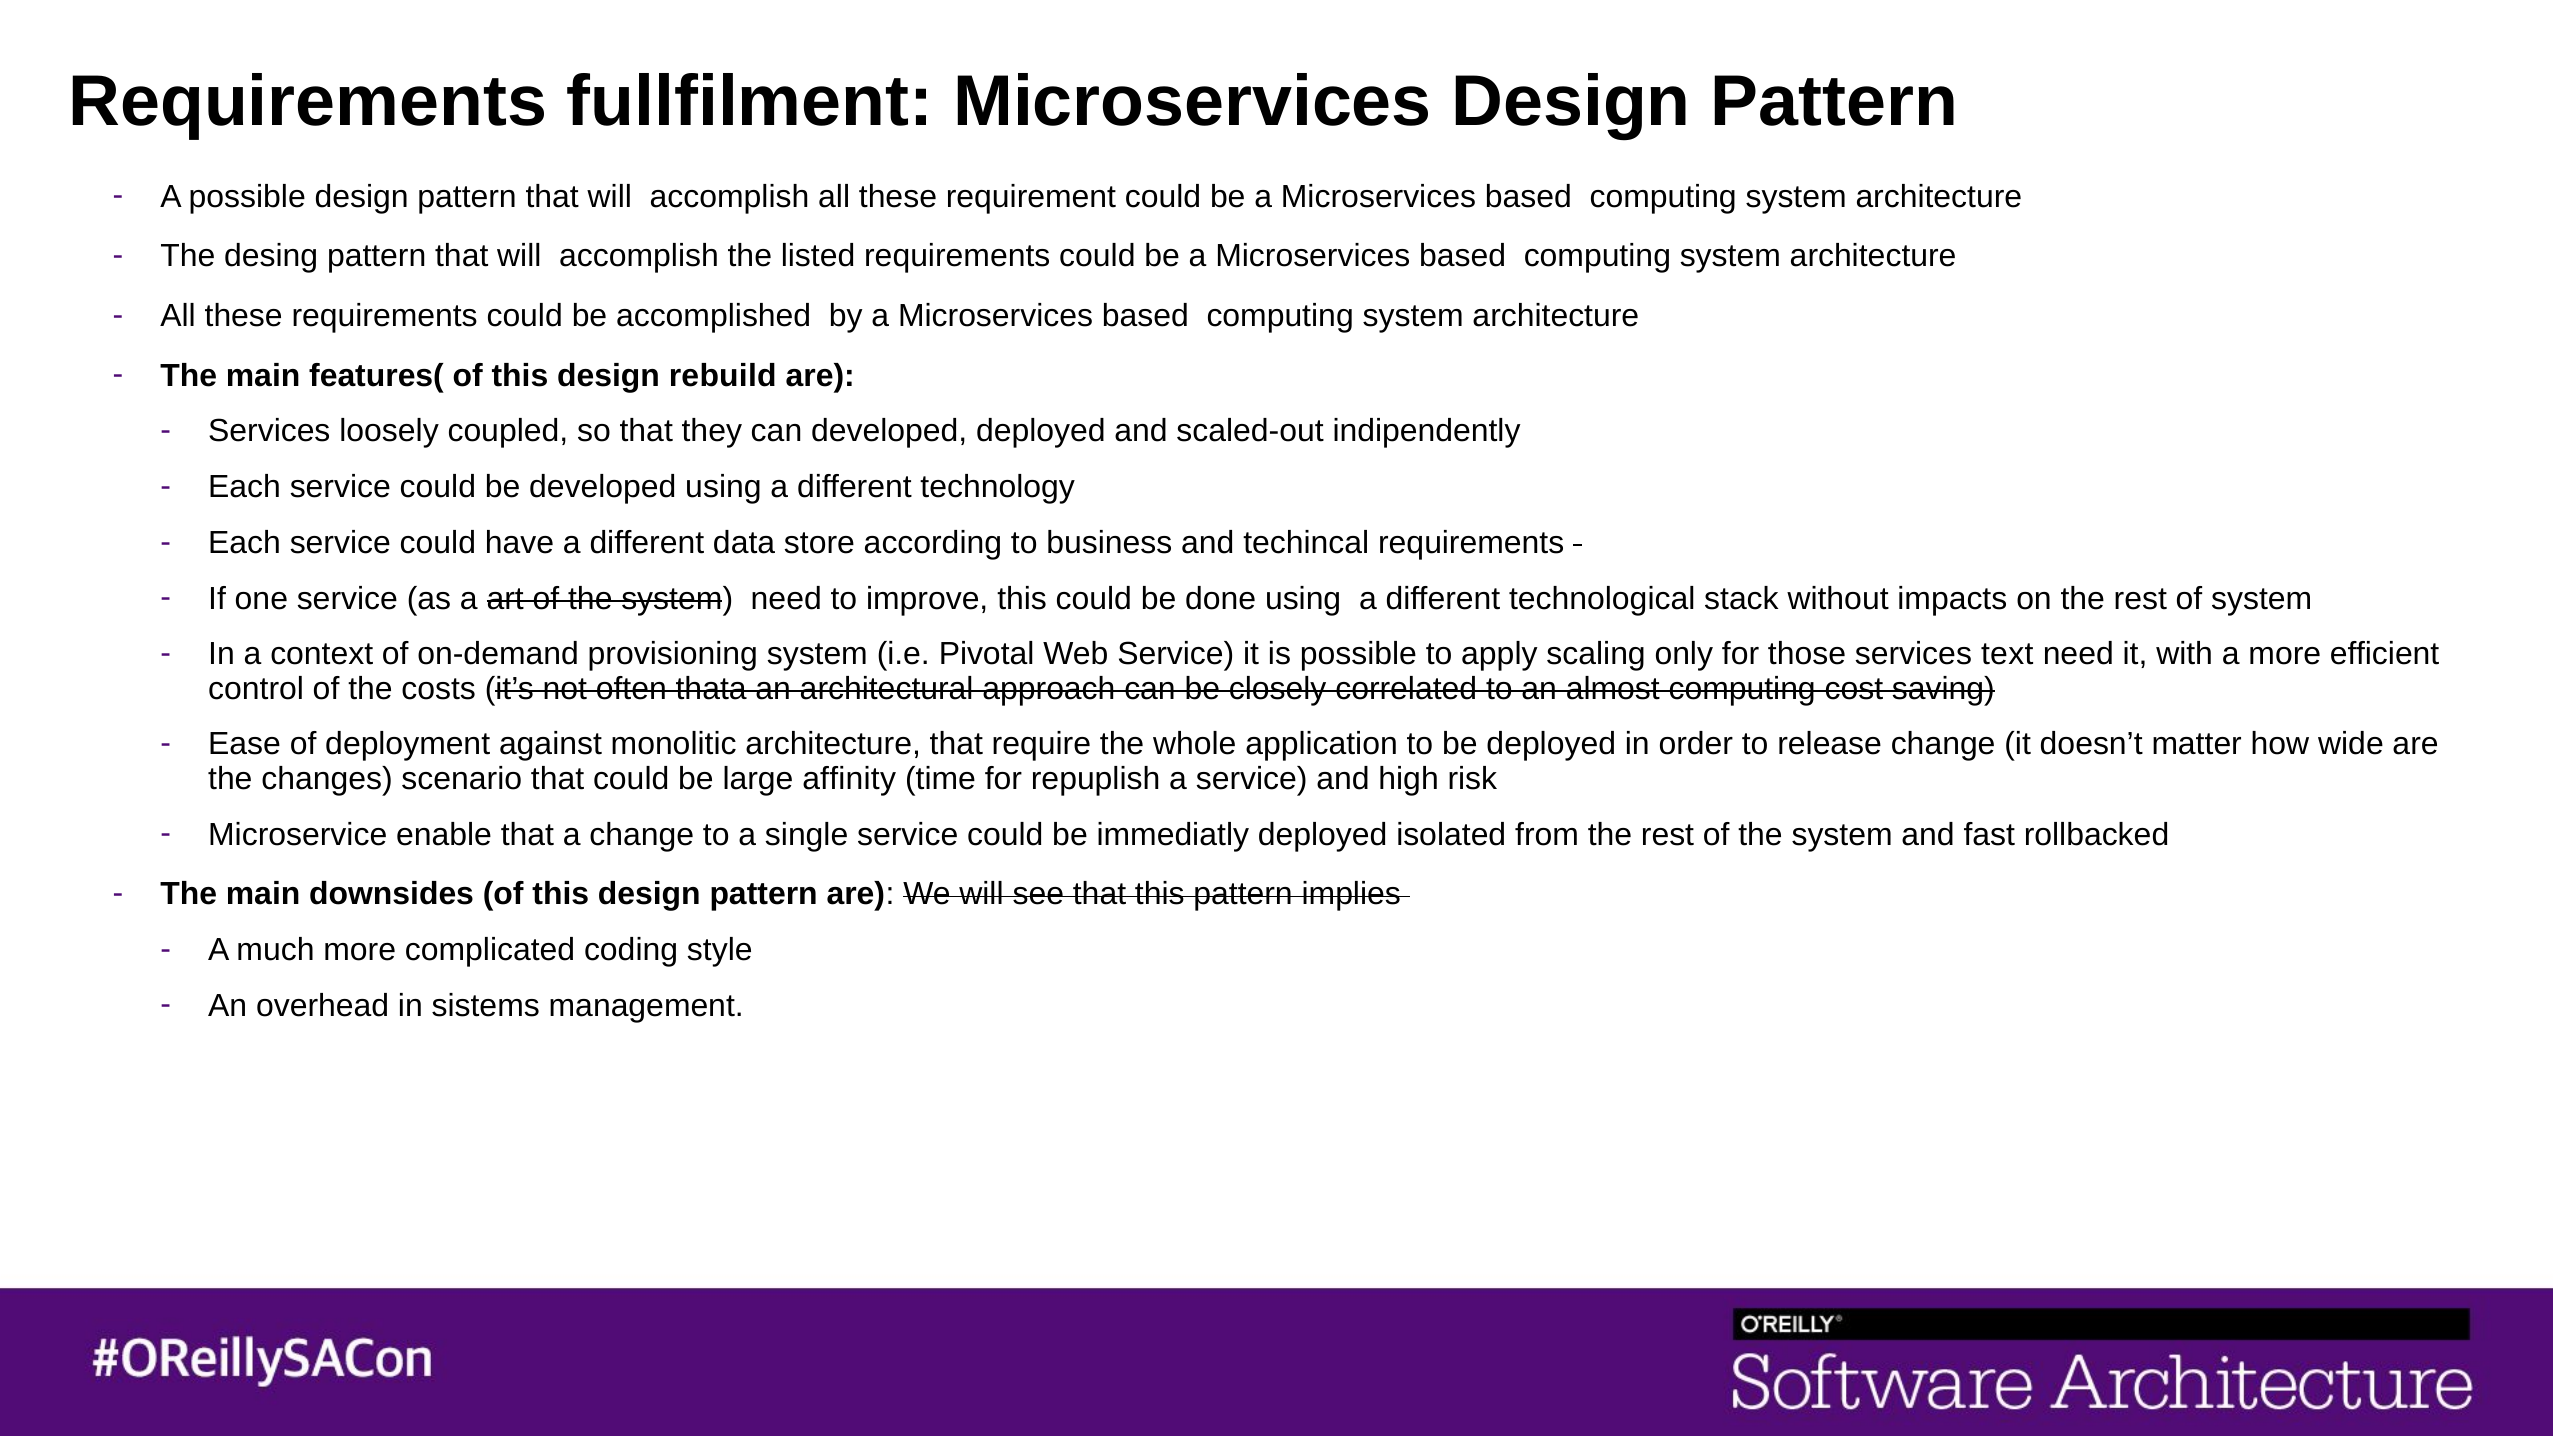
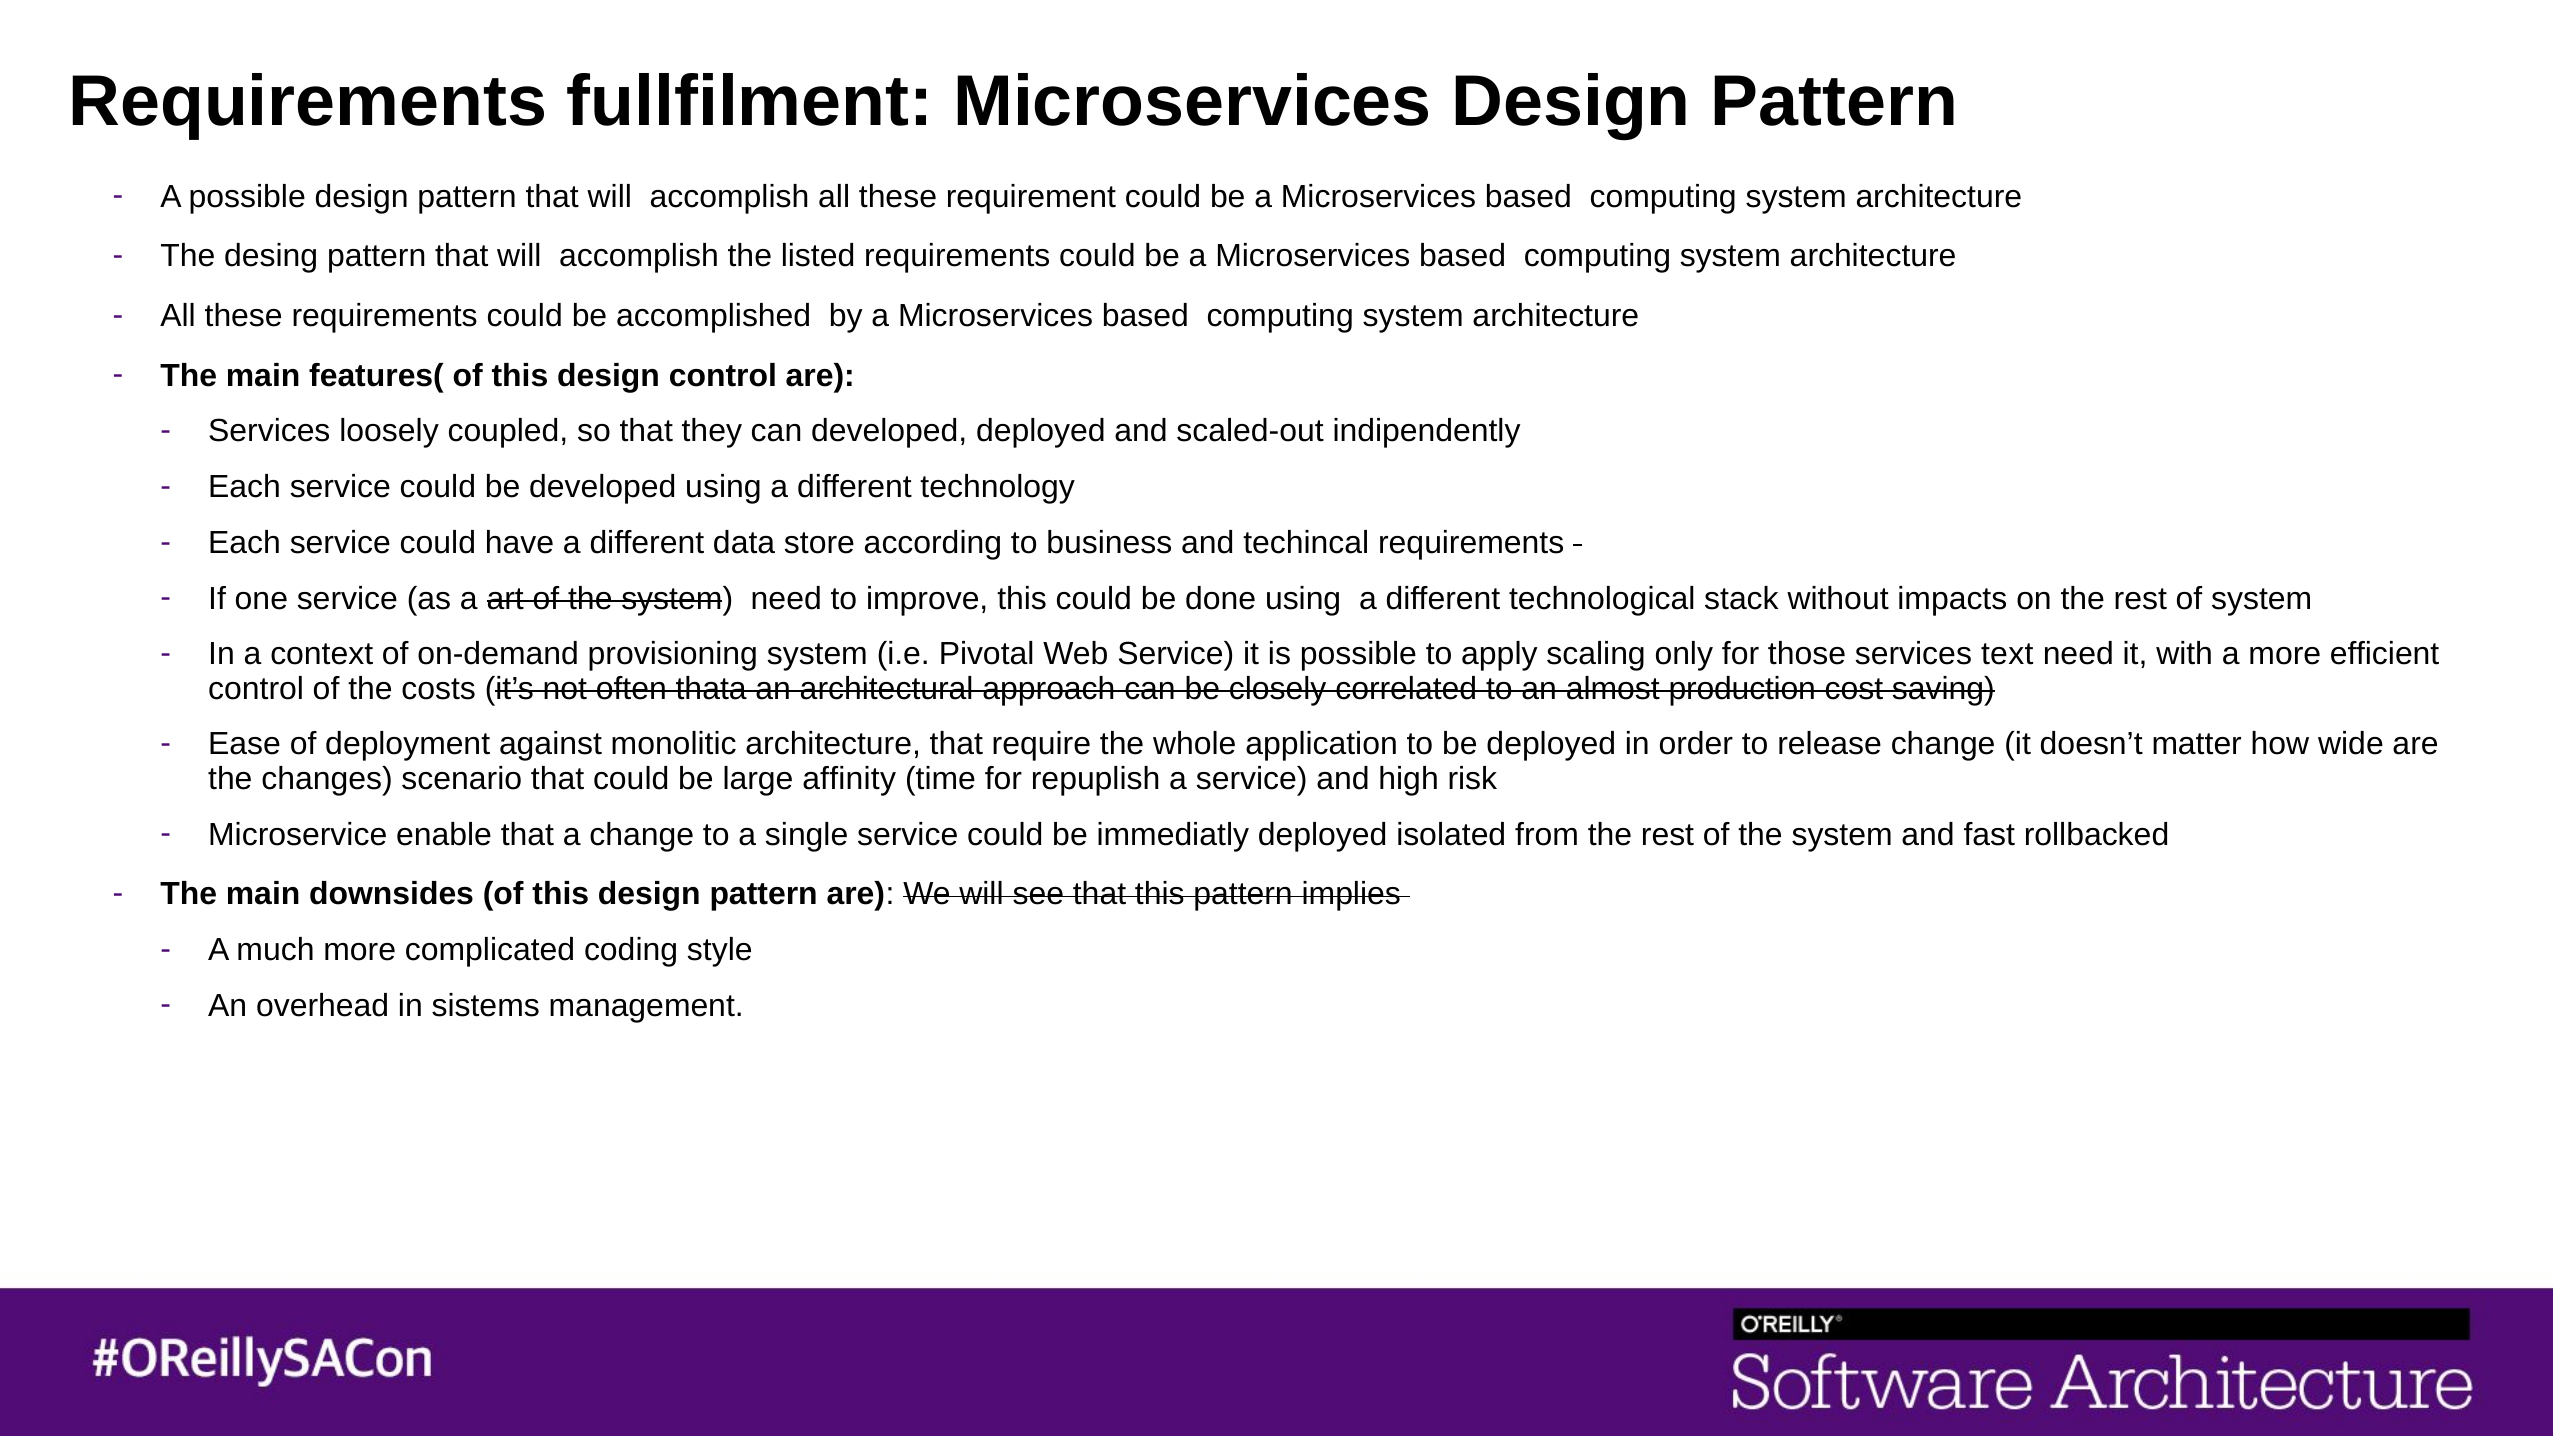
design rebuild: rebuild -> control
almost computing: computing -> production
